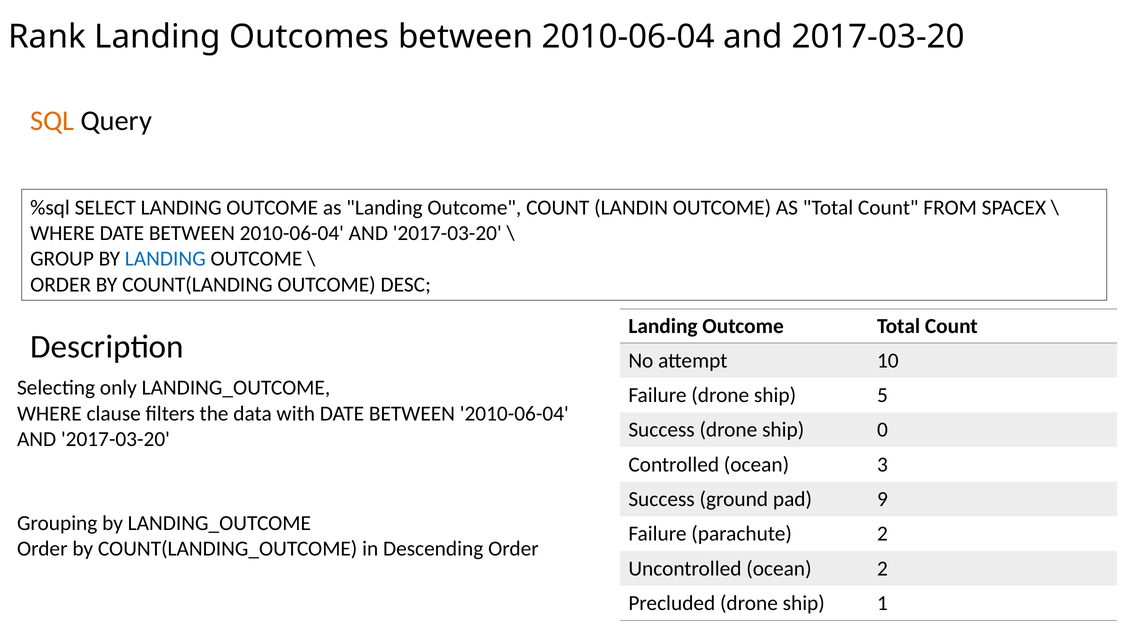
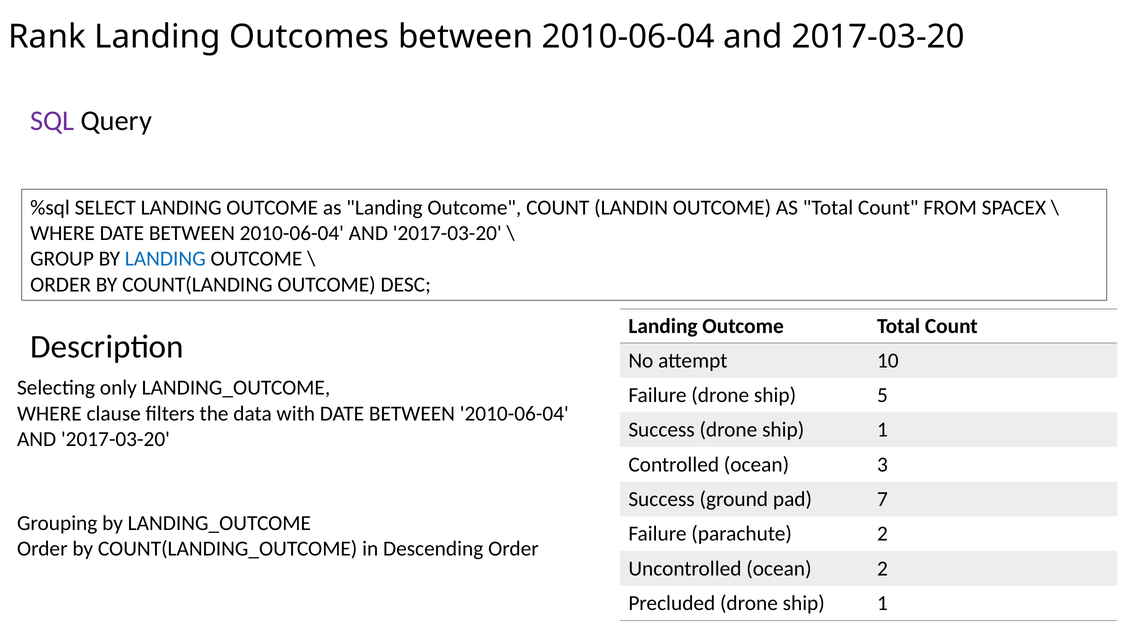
SQL colour: orange -> purple
Success drone ship 0: 0 -> 1
9: 9 -> 7
